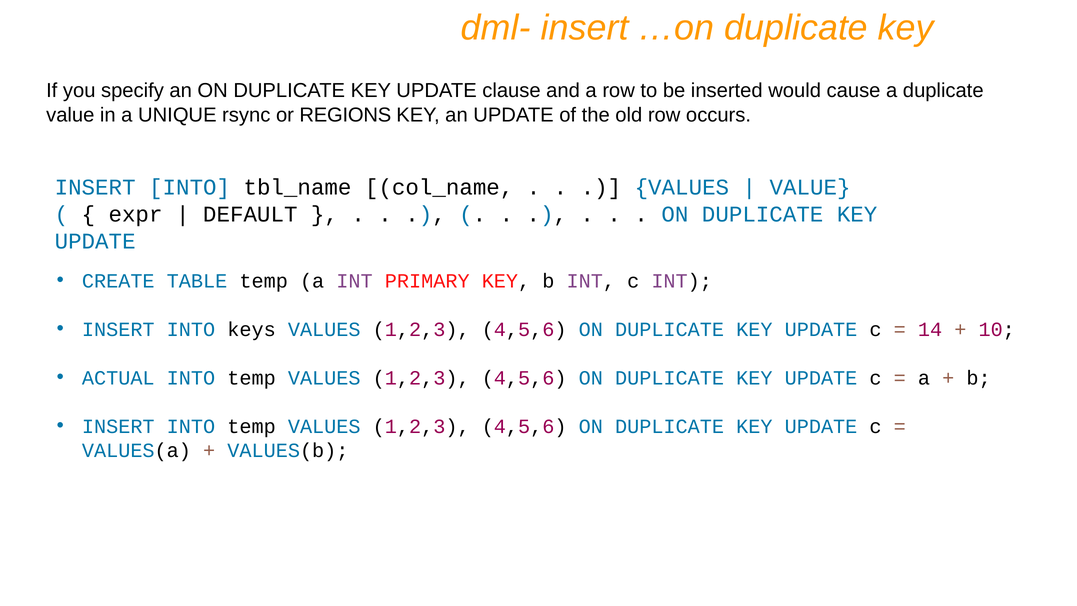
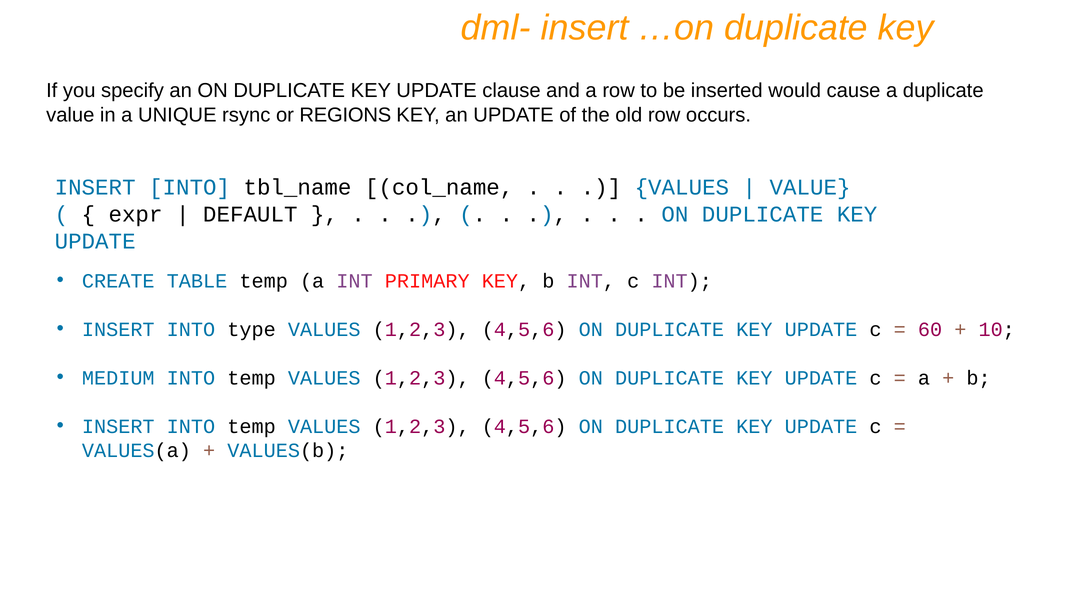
keys: keys -> type
14: 14 -> 60
ACTUAL: ACTUAL -> MEDIUM
